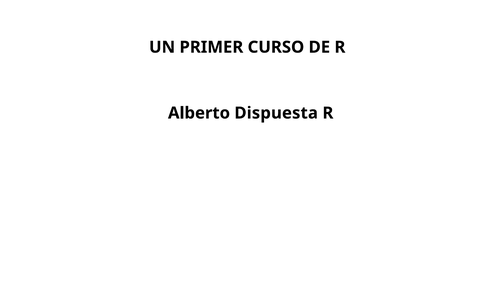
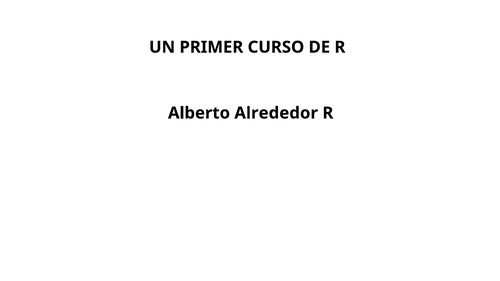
Dispuesta: Dispuesta -> Alrededor
